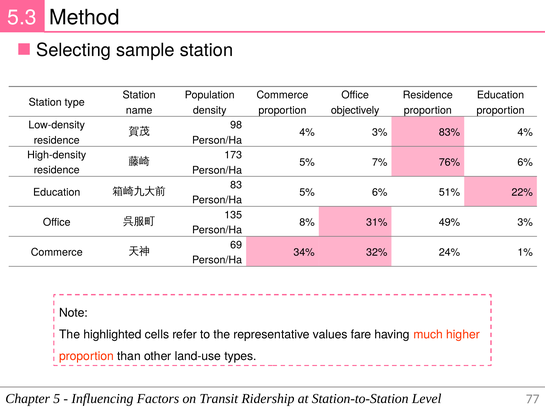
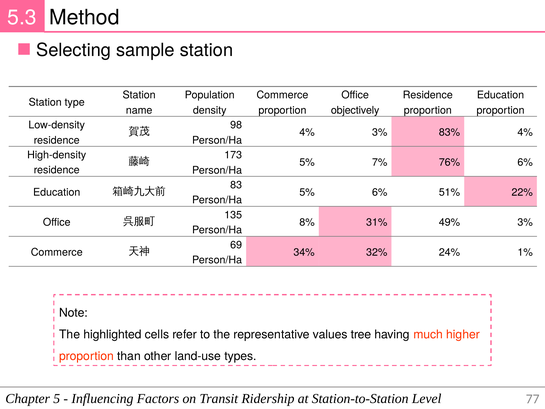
fare: fare -> tree
